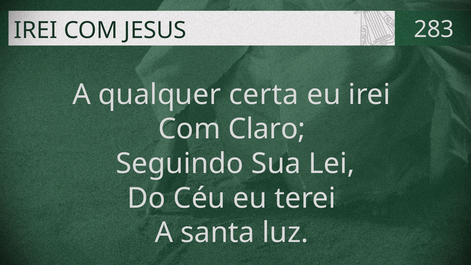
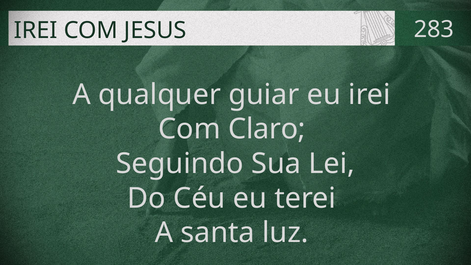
certa: certa -> guiar
